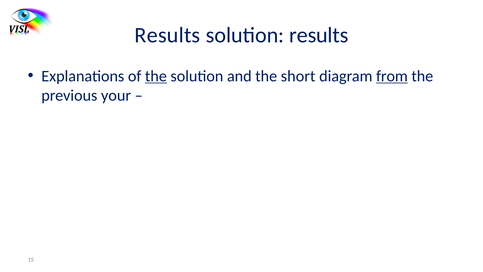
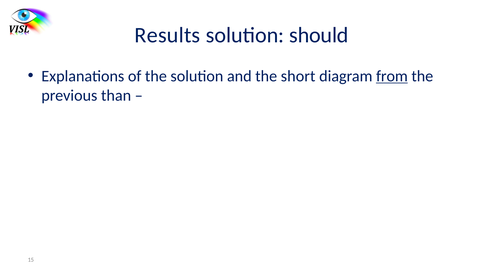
solution results: results -> should
the at (156, 76) underline: present -> none
your: your -> than
